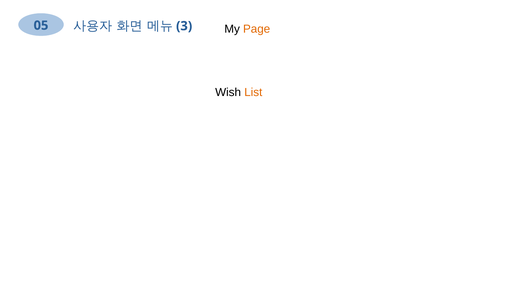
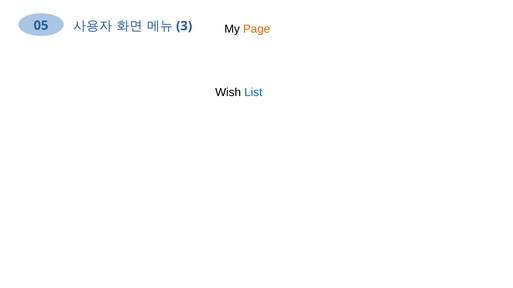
List colour: orange -> blue
